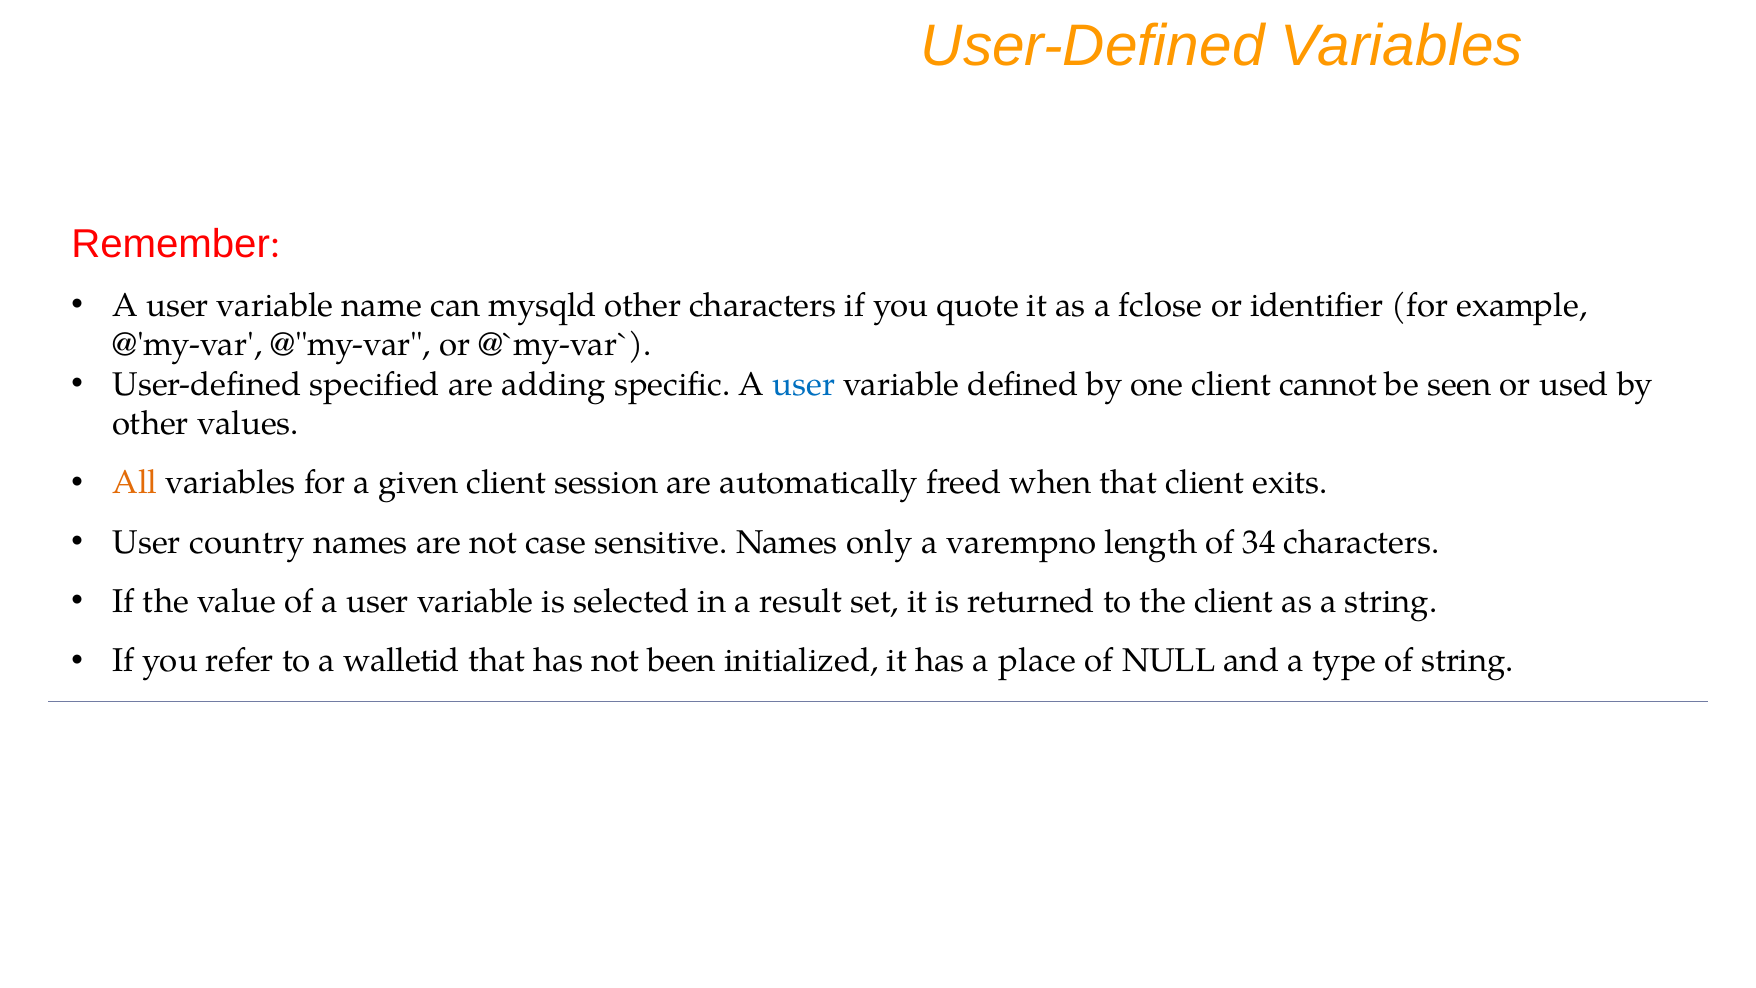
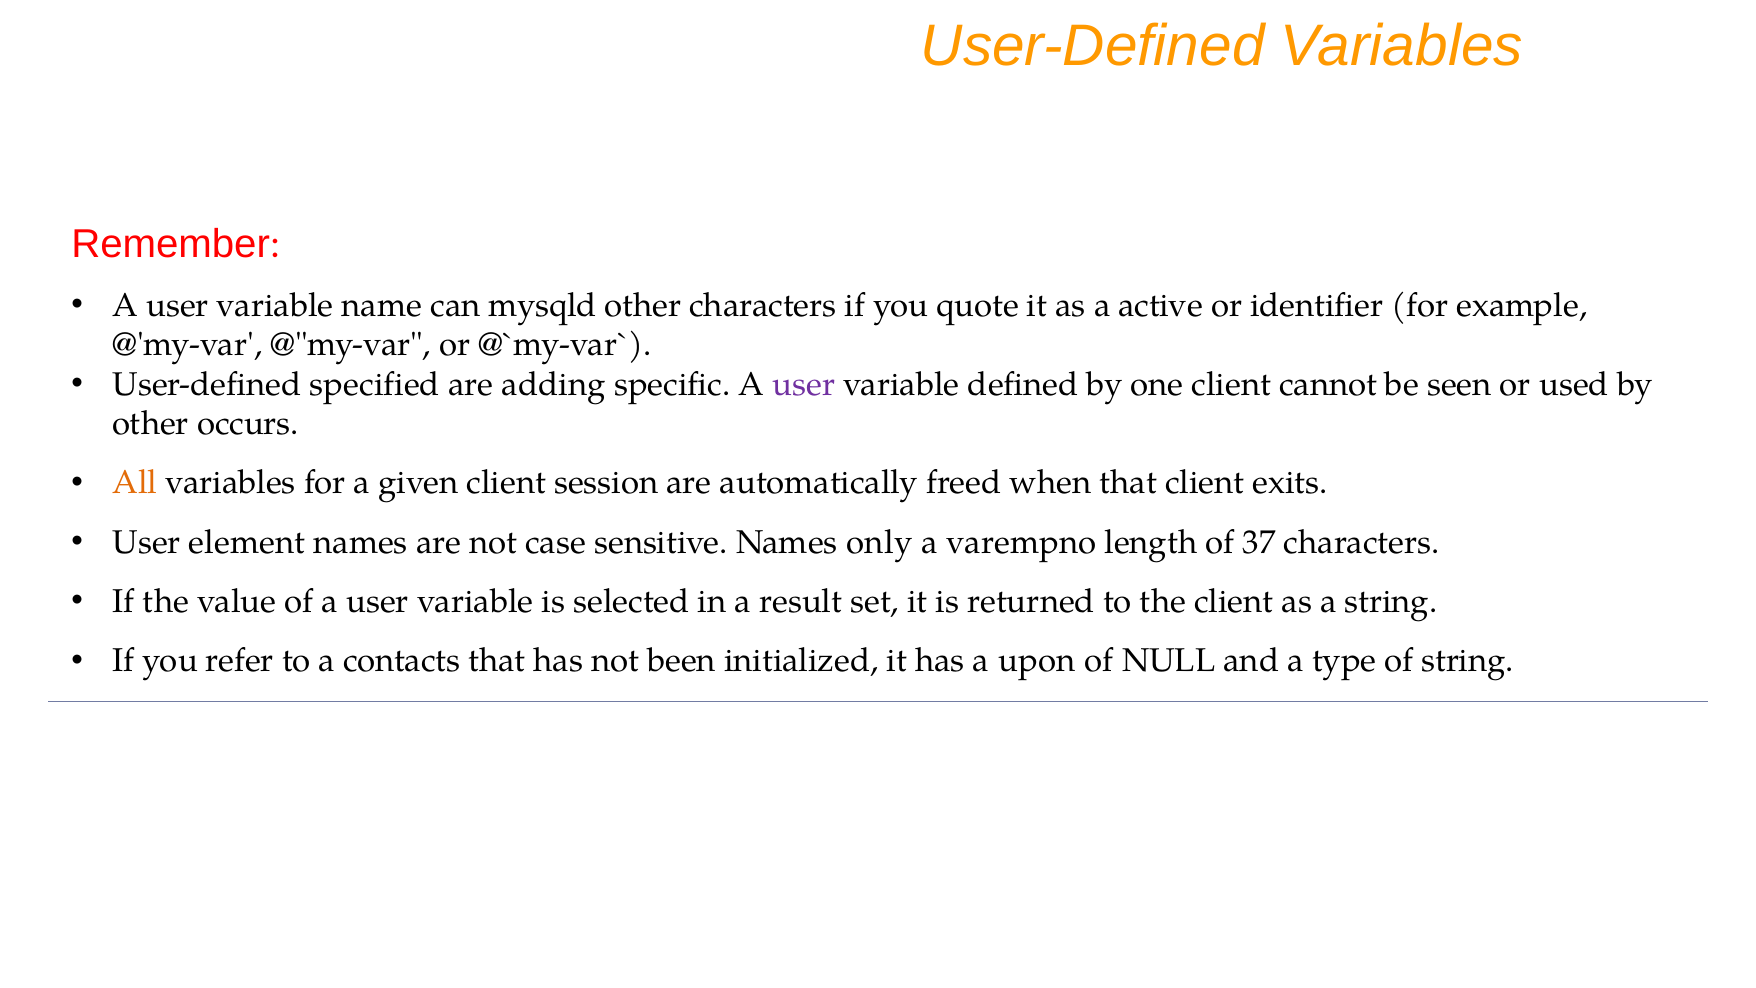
fclose: fclose -> active
user at (804, 384) colour: blue -> purple
values: values -> occurs
country: country -> element
34: 34 -> 37
walletid: walletid -> contacts
place: place -> upon
